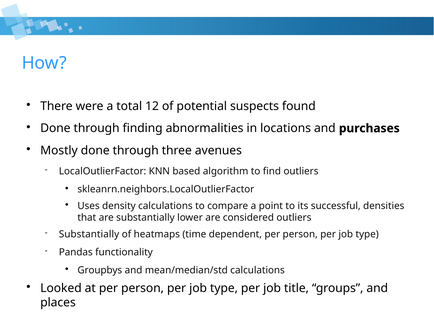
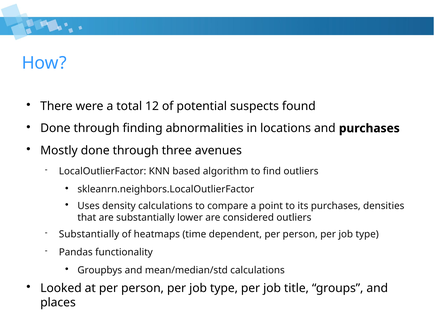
its successful: successful -> purchases
